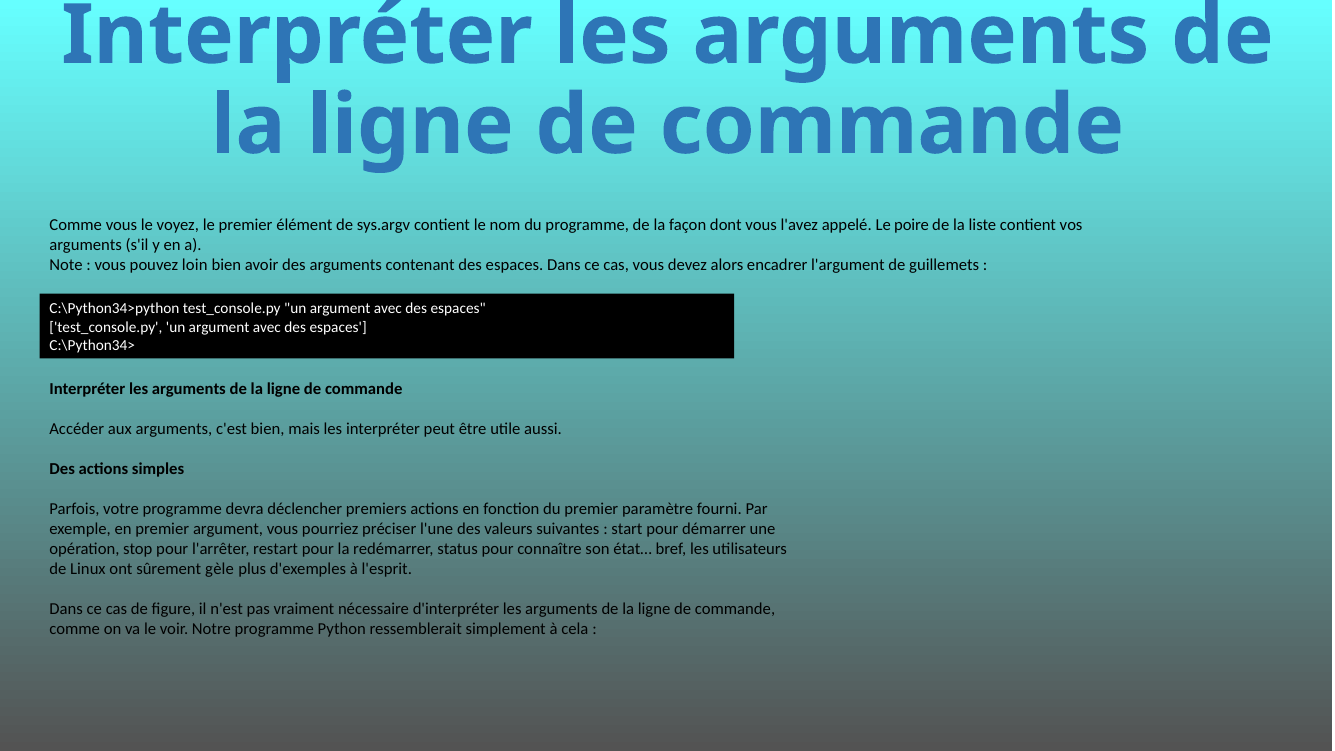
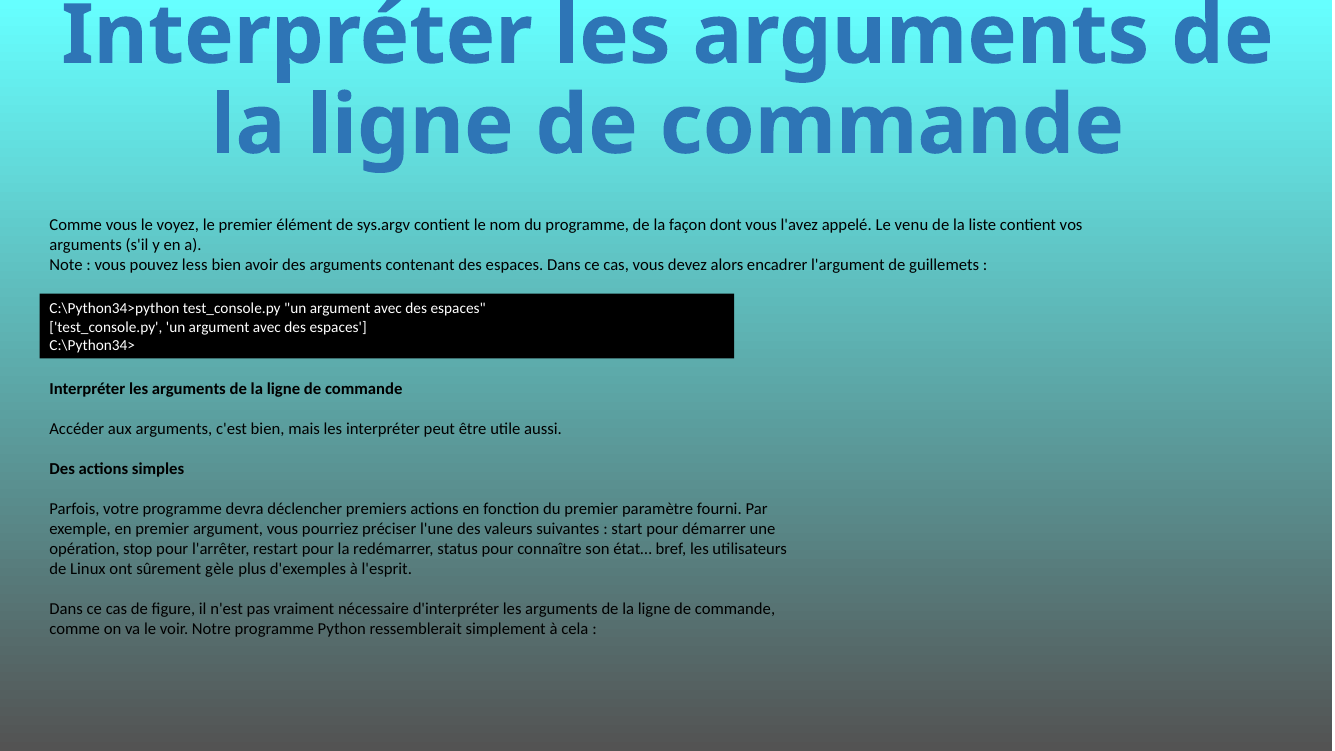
poire: poire -> venu
loin: loin -> less
